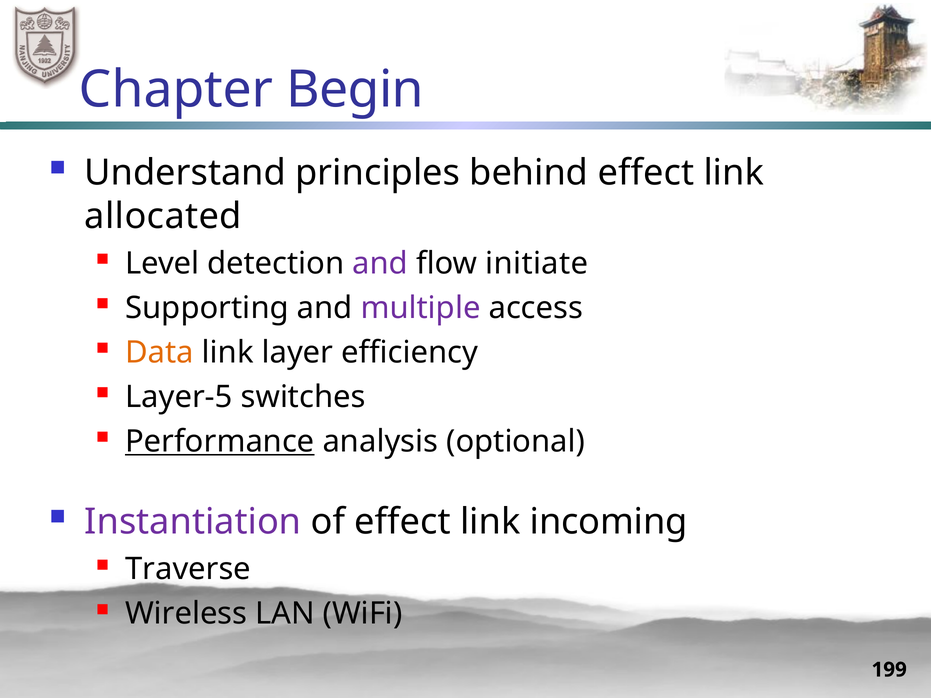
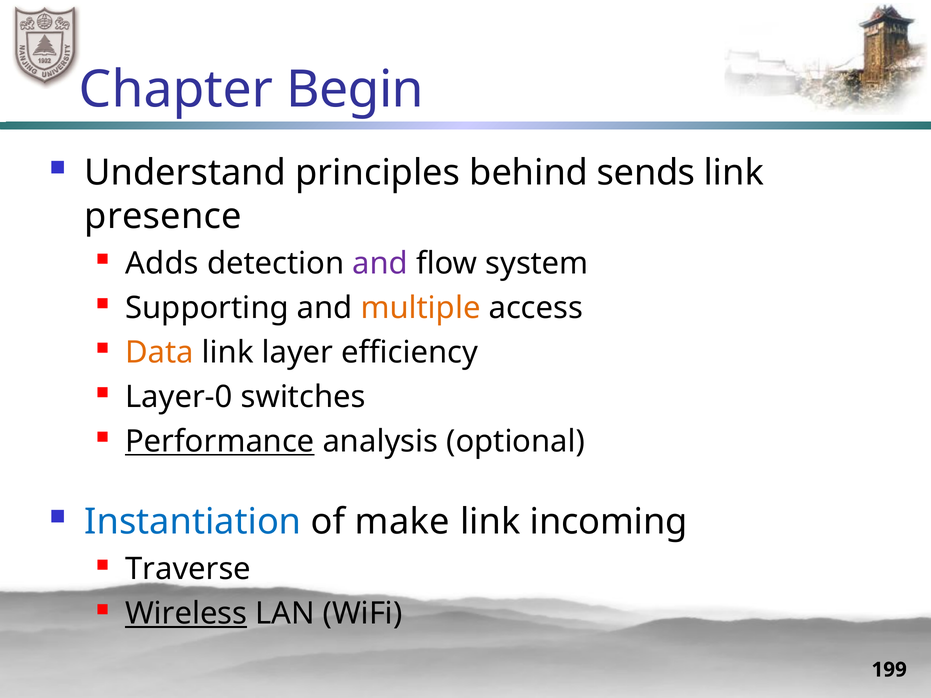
behind effect: effect -> sends
allocated: allocated -> presence
Level: Level -> Adds
initiate: initiate -> system
multiple colour: purple -> orange
Layer-5: Layer-5 -> Layer-0
Instantiation colour: purple -> blue
of effect: effect -> make
Wireless underline: none -> present
